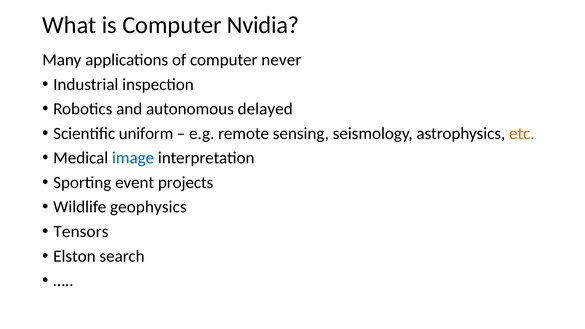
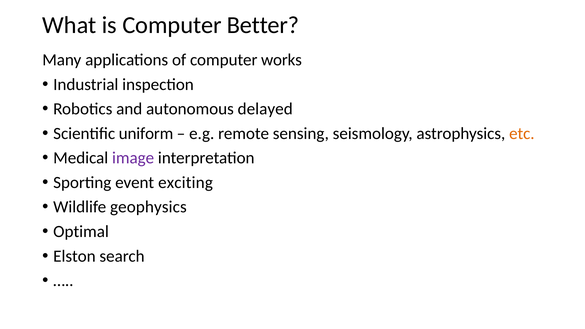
Nvidia: Nvidia -> Better
never: never -> works
image colour: blue -> purple
projects: projects -> exciting
Tensors: Tensors -> Optimal
